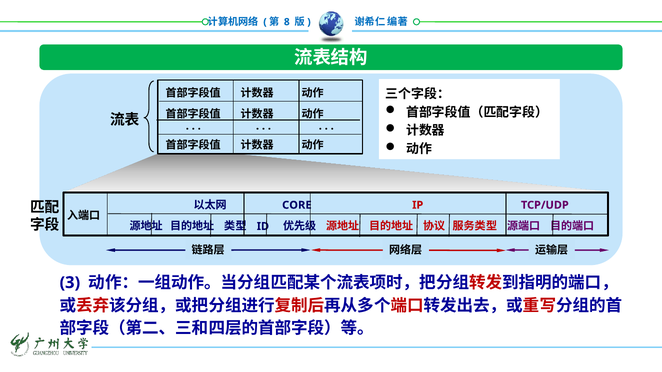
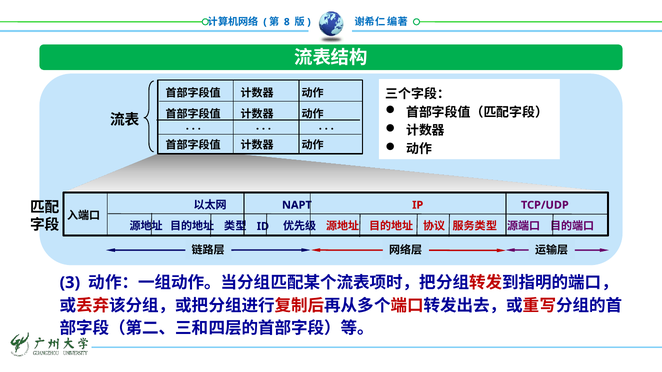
CORE: CORE -> NAPT
